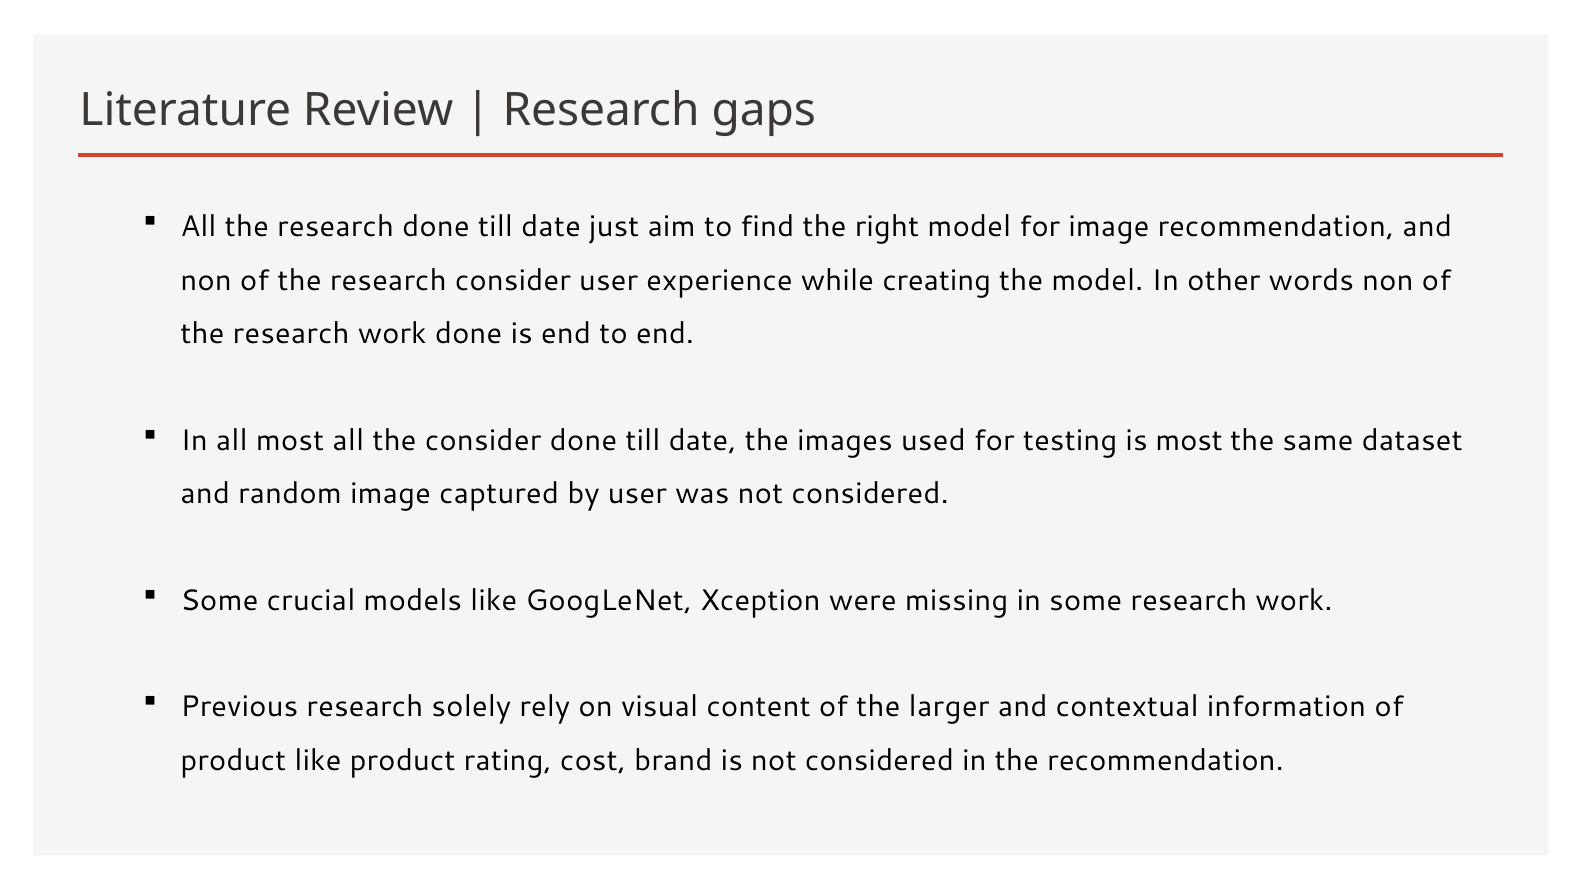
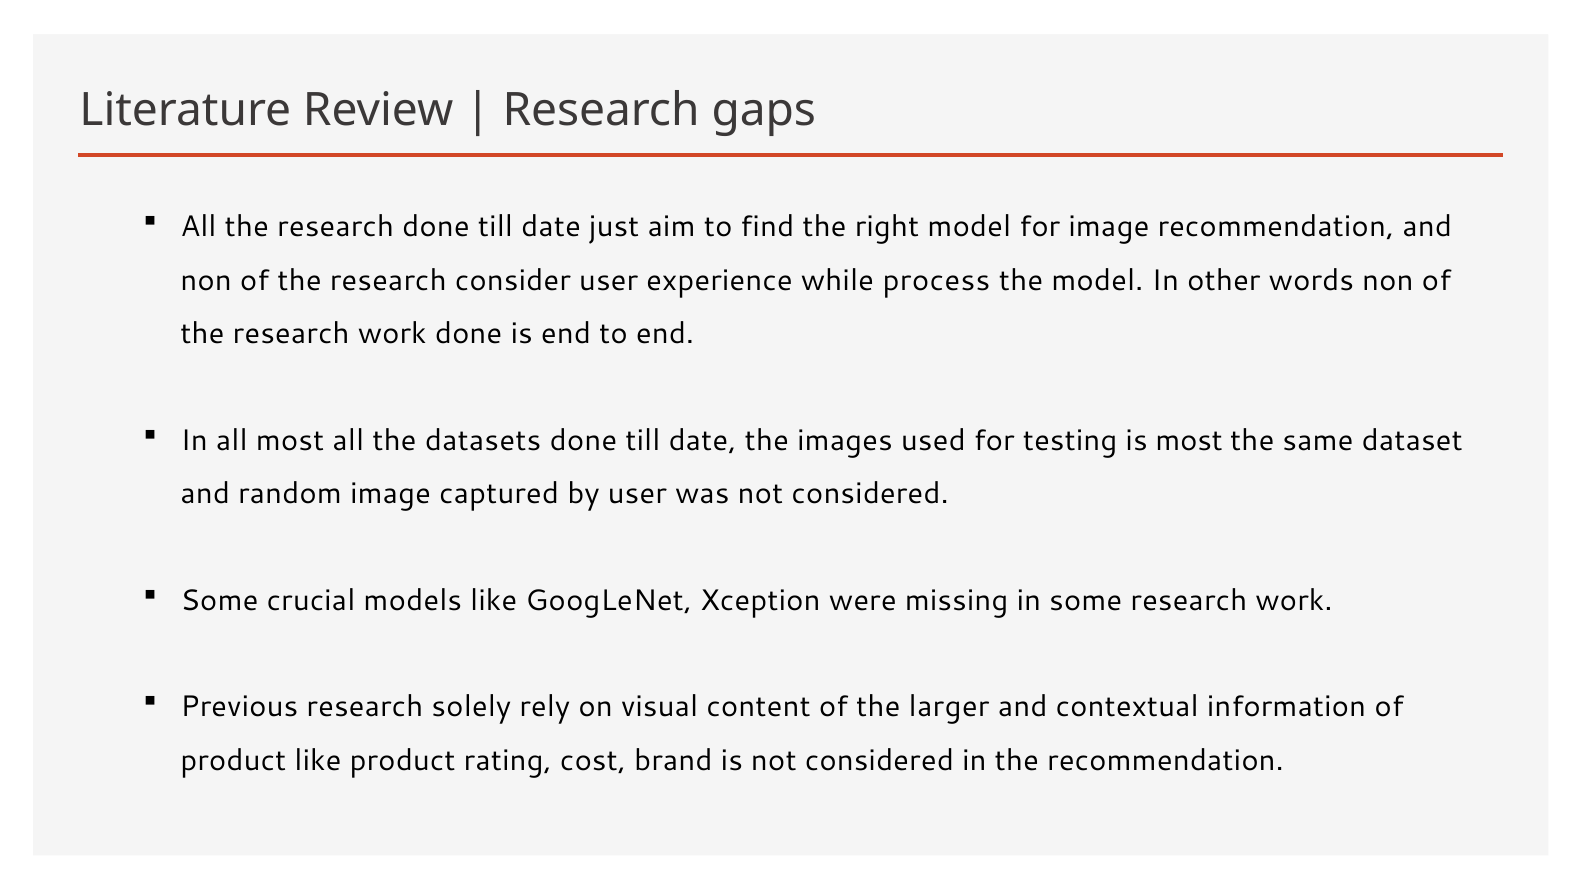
creating: creating -> process
the consider: consider -> datasets
